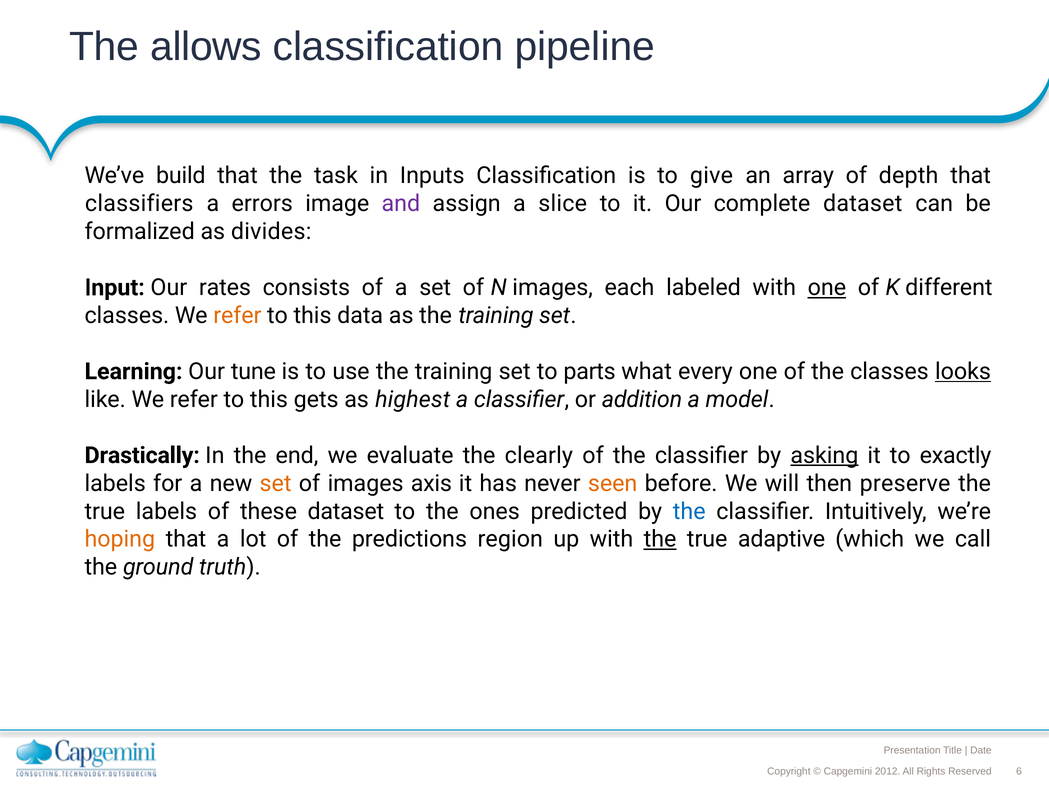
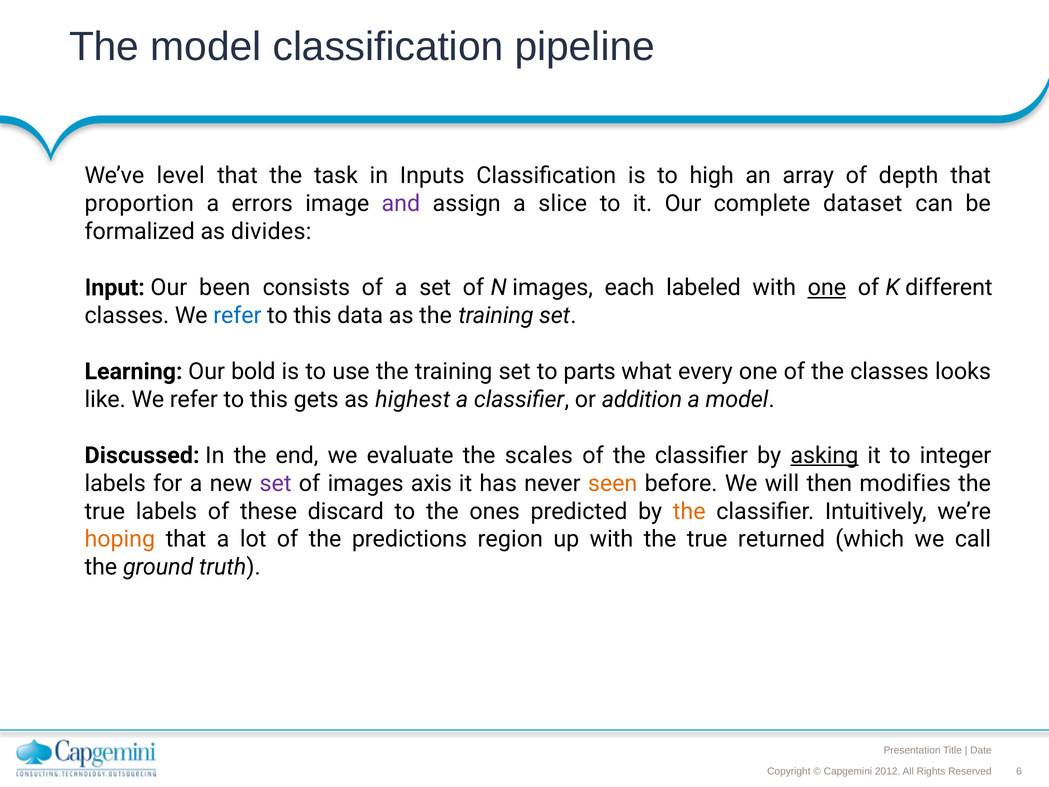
The allows: allows -> model
build: build -> level
give: give -> high
classifiers: classifiers -> proportion
rates: rates -> been
refer at (237, 315) colour: orange -> blue
tune: tune -> bold
looks underline: present -> none
Drastically: Drastically -> Discussed
clearly: clearly -> scales
exactly: exactly -> integer
set at (276, 483) colour: orange -> purple
preserve: preserve -> modifies
these dataset: dataset -> discard
the at (689, 511) colour: blue -> orange
the at (660, 539) underline: present -> none
adaptive: adaptive -> returned
